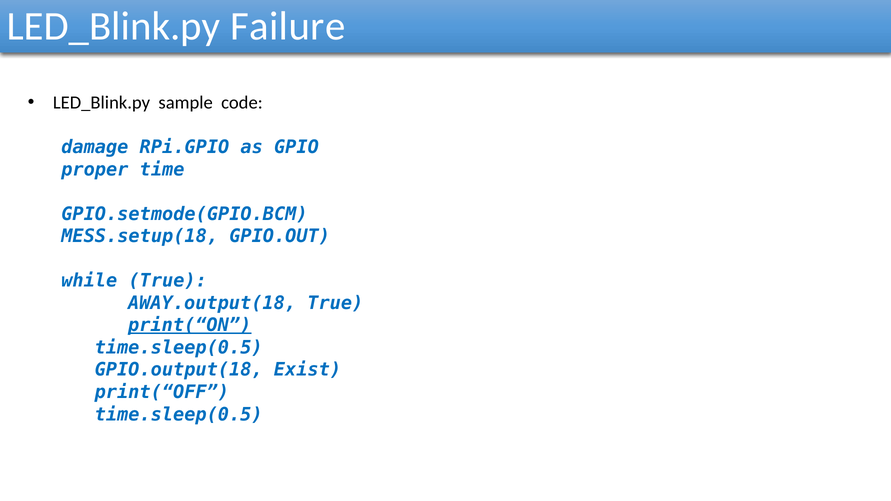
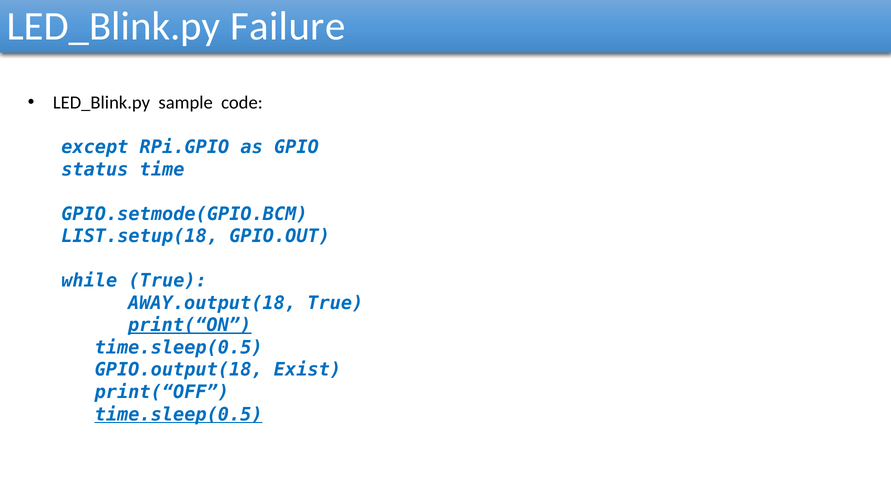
damage: damage -> except
proper: proper -> status
MESS.setup(18: MESS.setup(18 -> LIST.setup(18
time.sleep(0.5 at (179, 415) underline: none -> present
